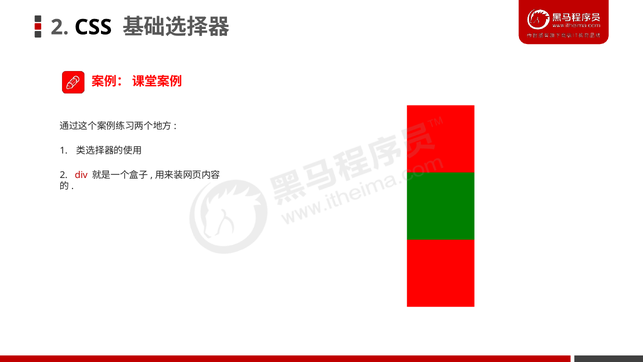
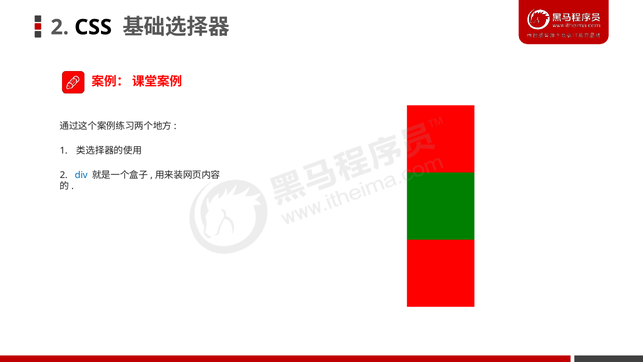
div colour: red -> blue
